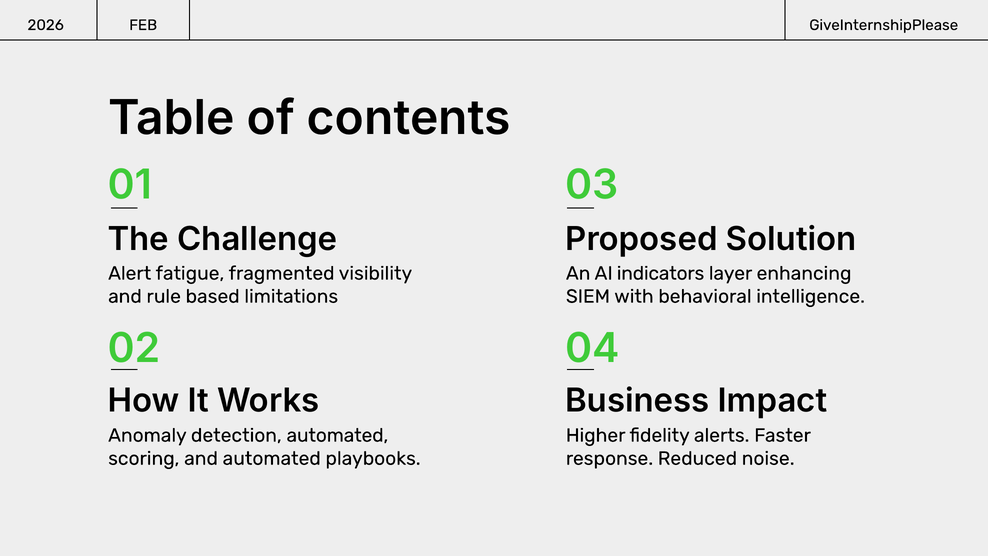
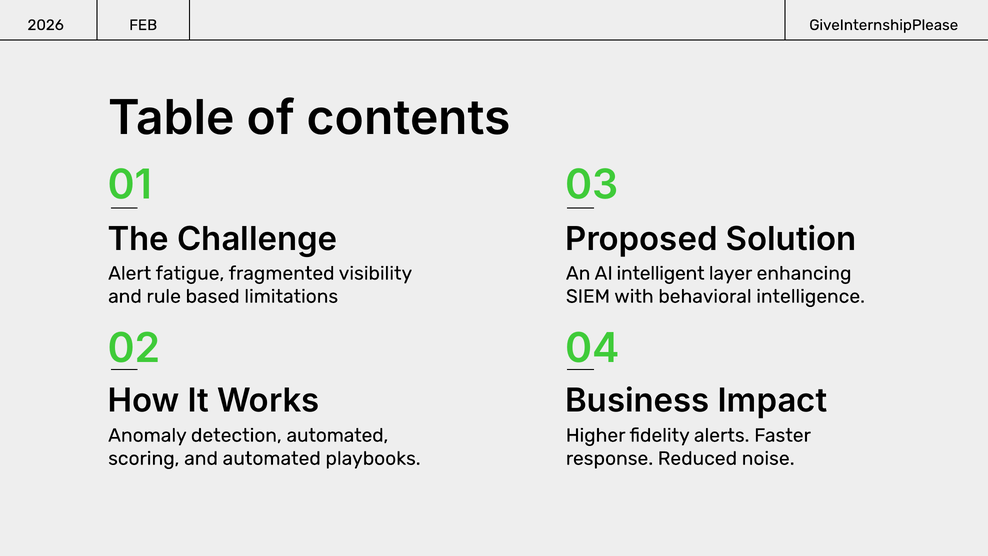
indicators: indicators -> intelligent
